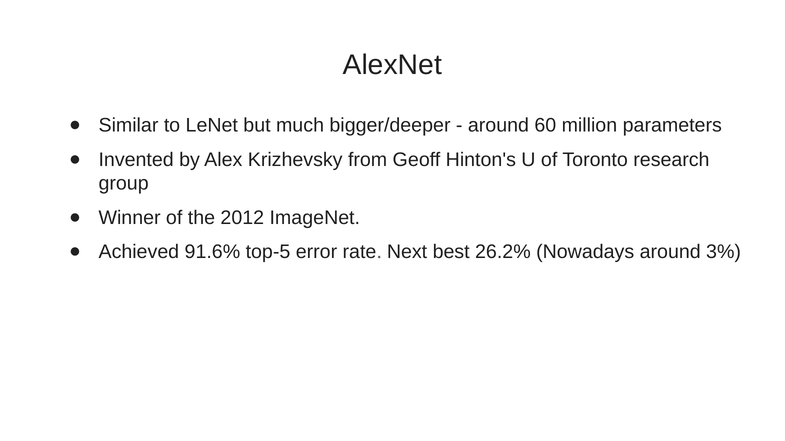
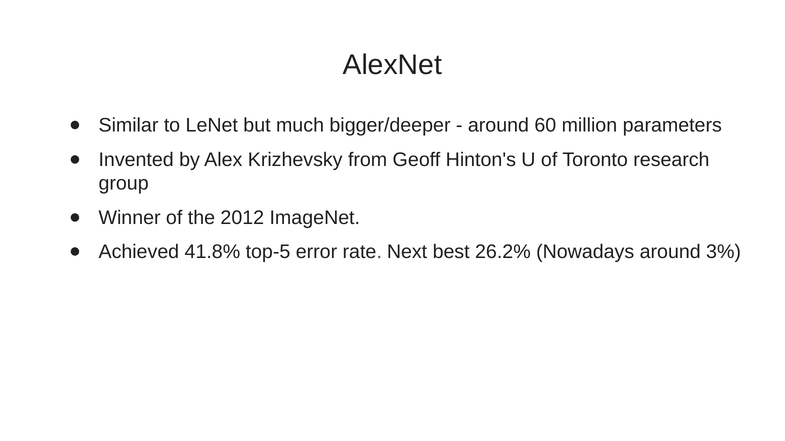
91.6%: 91.6% -> 41.8%
